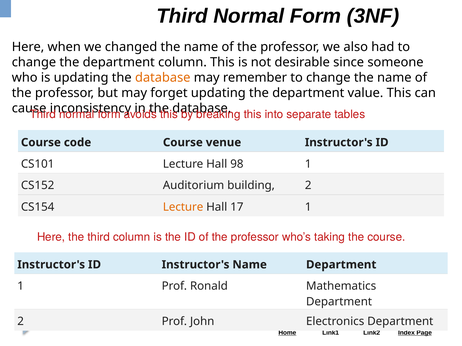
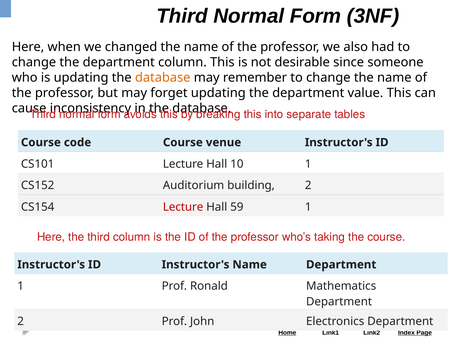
98: 98 -> 10
Lecture at (183, 207) colour: orange -> red
17: 17 -> 59
